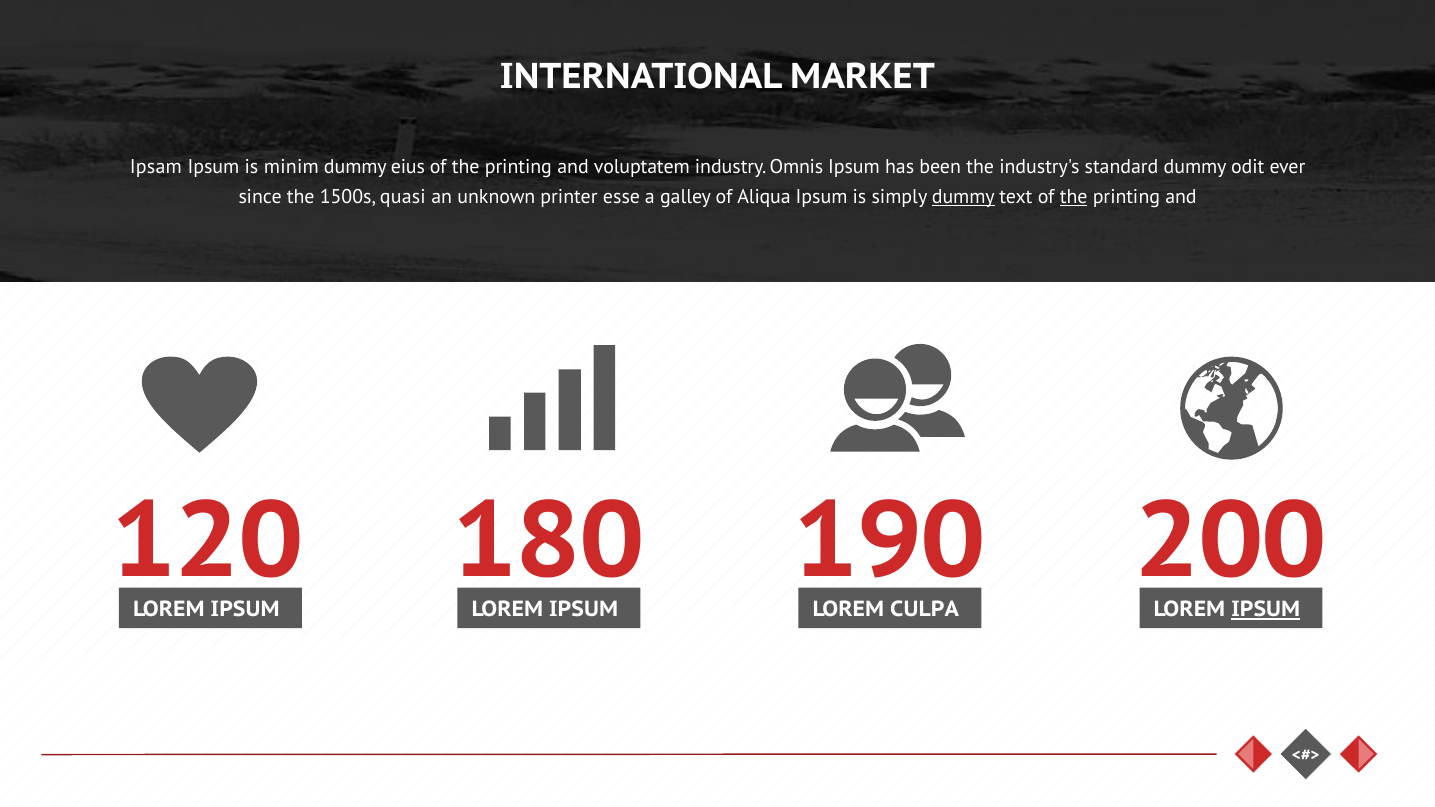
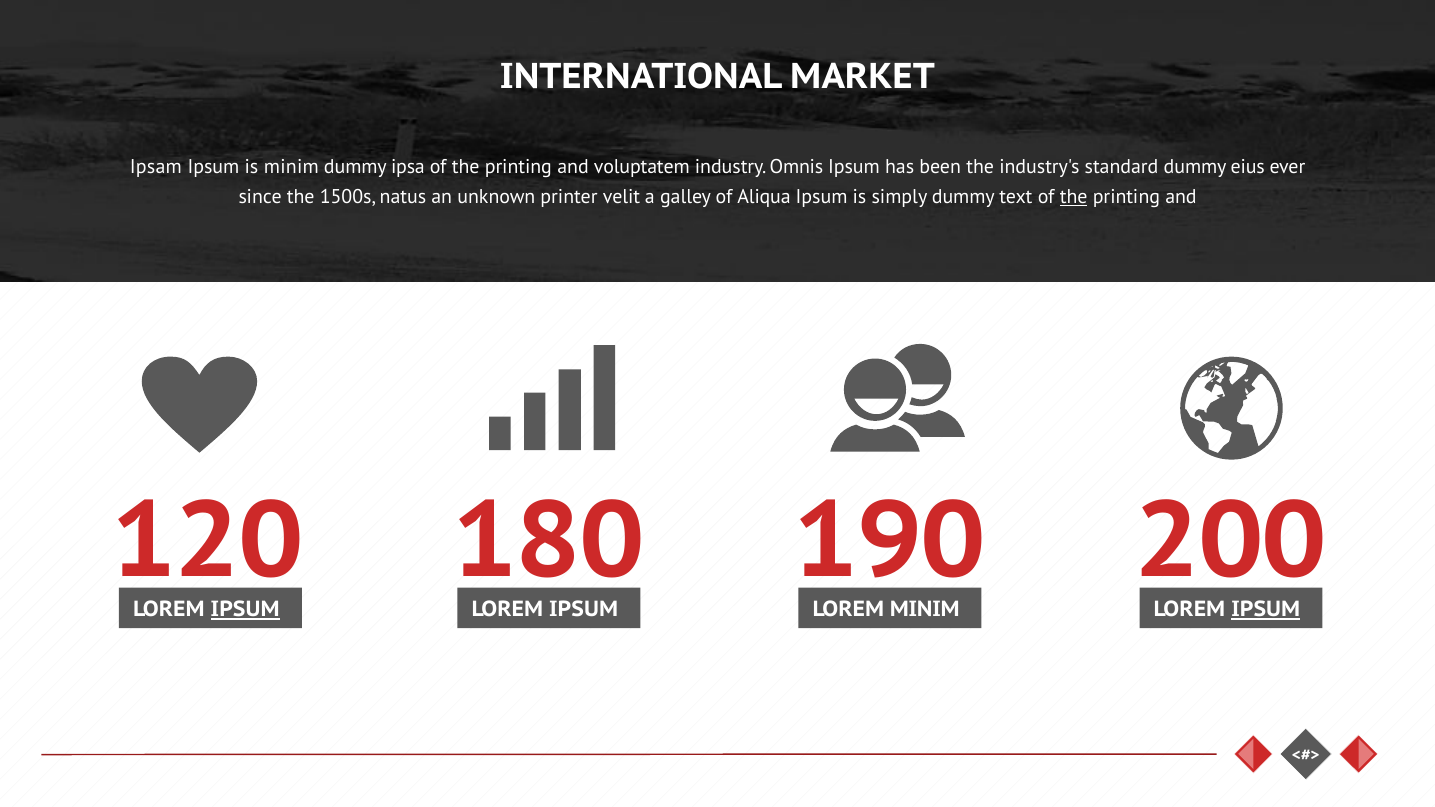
eius: eius -> ipsa
odit: odit -> eius
quasi: quasi -> natus
esse: esse -> velit
dummy at (963, 197) underline: present -> none
IPSUM at (245, 610) underline: none -> present
LOREM CULPA: CULPA -> MINIM
